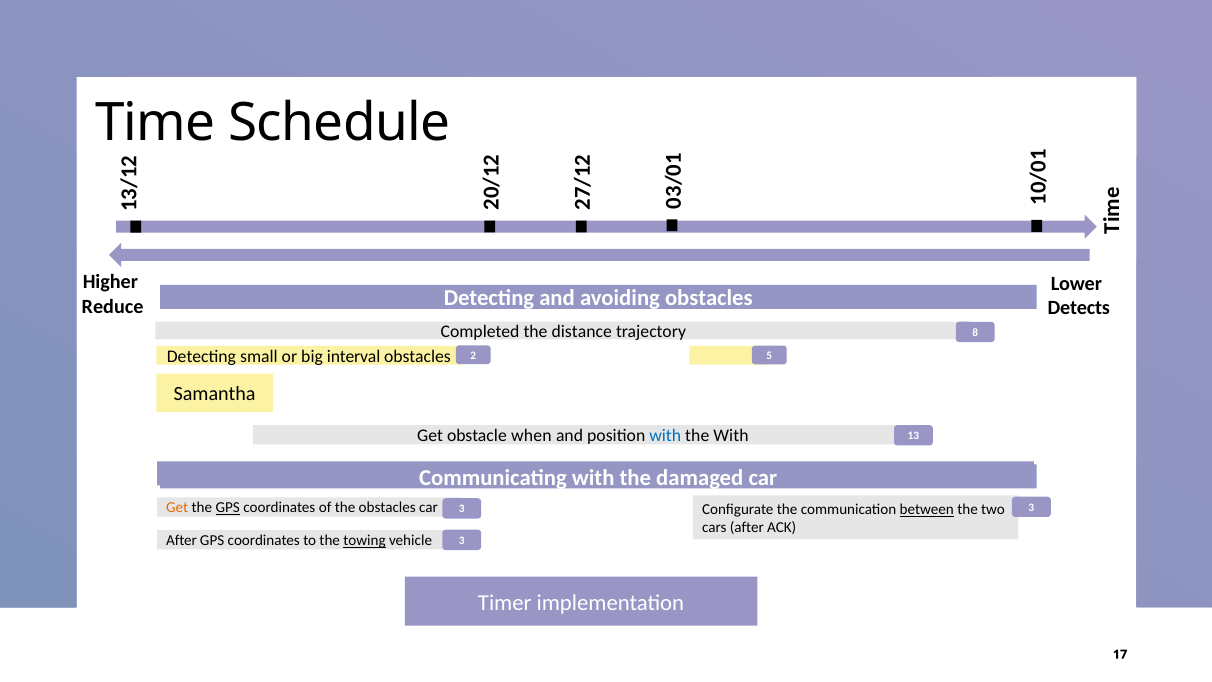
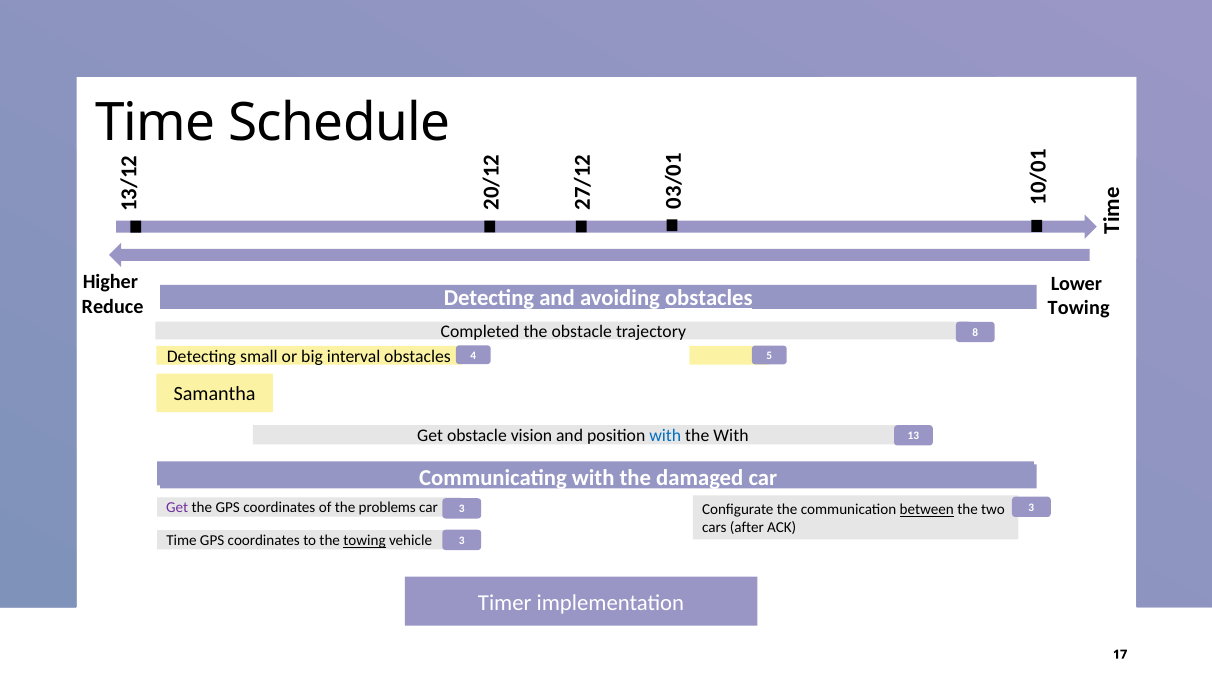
obstacles at (709, 298) underline: none -> present
Detects at (1079, 308): Detects -> Towing
the distance: distance -> obstacle
obstacles 2: 2 -> 4
when: when -> vision
Get at (177, 508) colour: orange -> purple
GPS at (228, 508) underline: present -> none
the obstacles: obstacles -> problems
After at (182, 541): After -> Time
